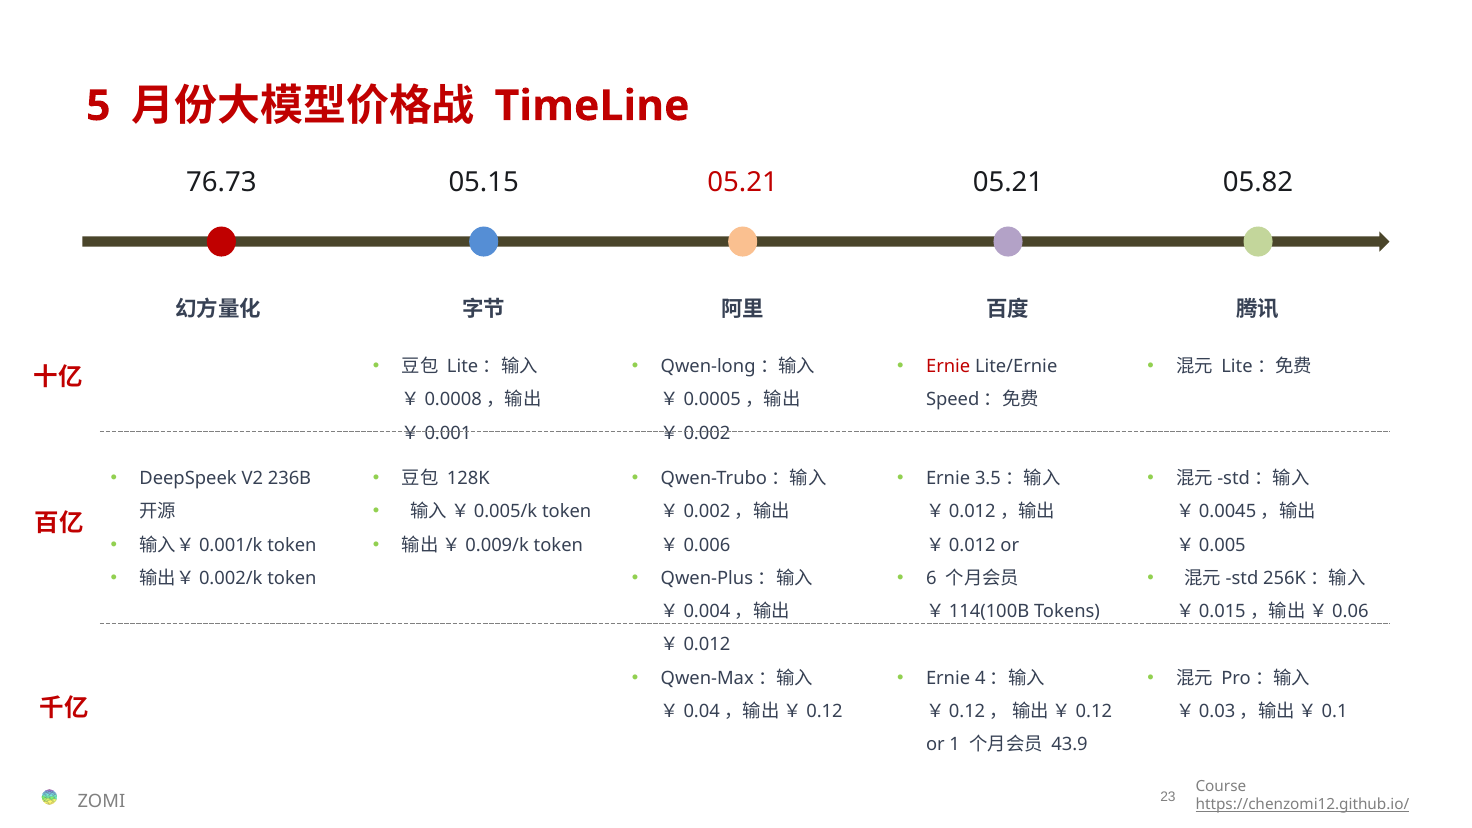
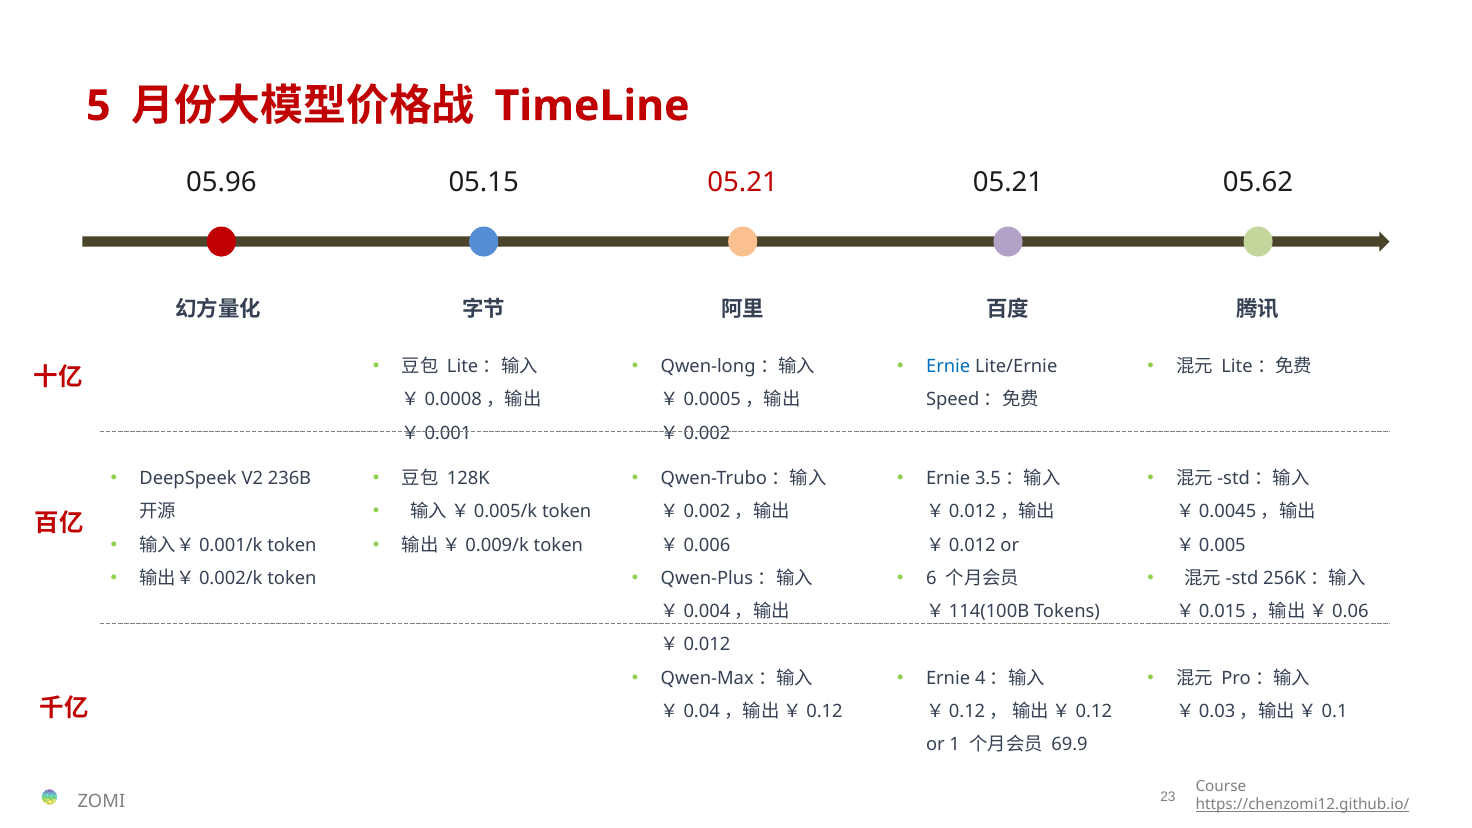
76.73: 76.73 -> 05.96
05.82: 05.82 -> 05.62
Ernie at (948, 367) colour: red -> blue
43.9: 43.9 -> 69.9
